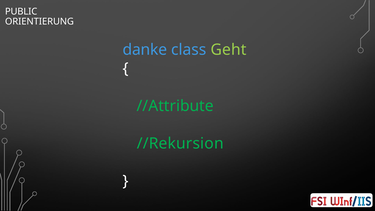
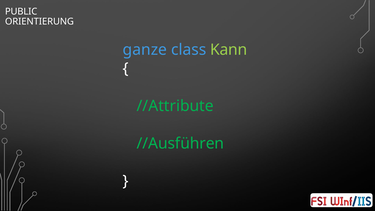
danke: danke -> ganze
Geht: Geht -> Kann
//Rekursion: //Rekursion -> //Ausführen
